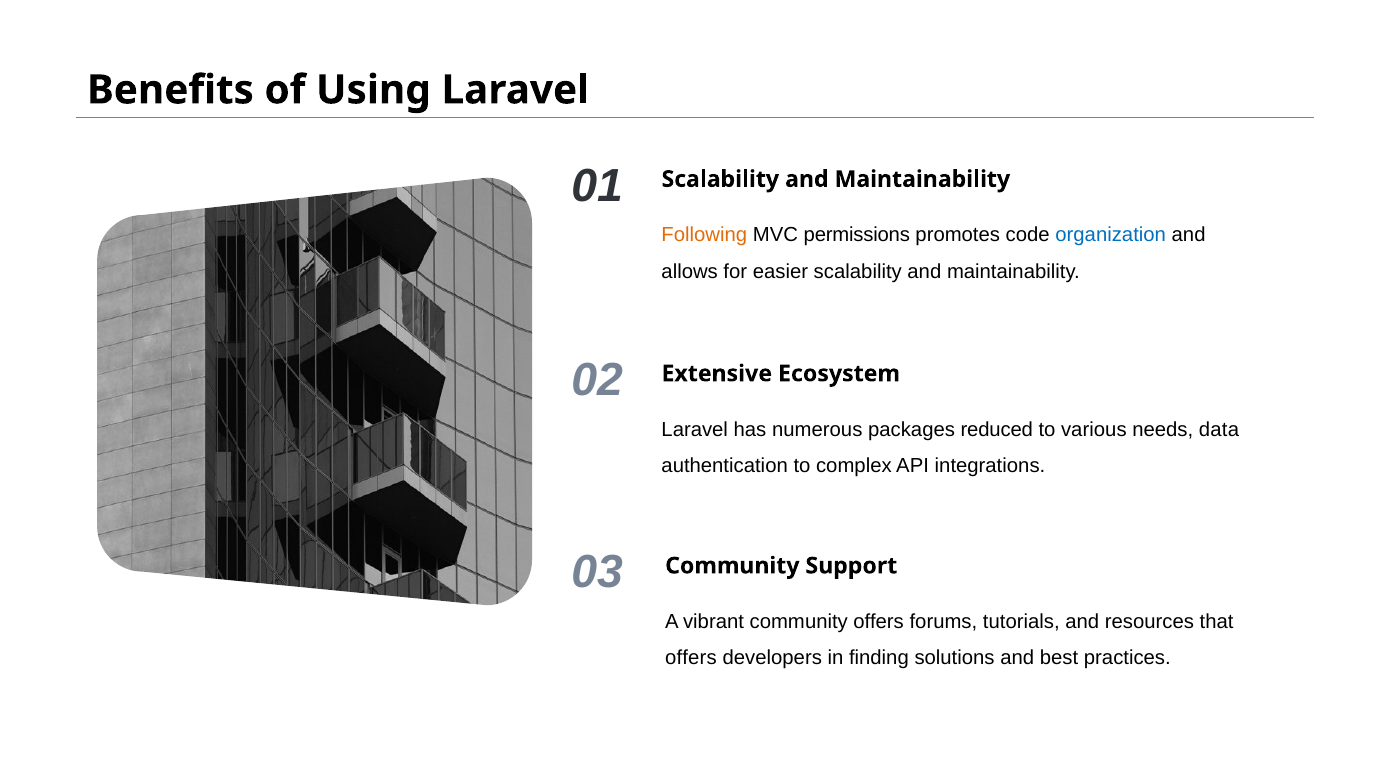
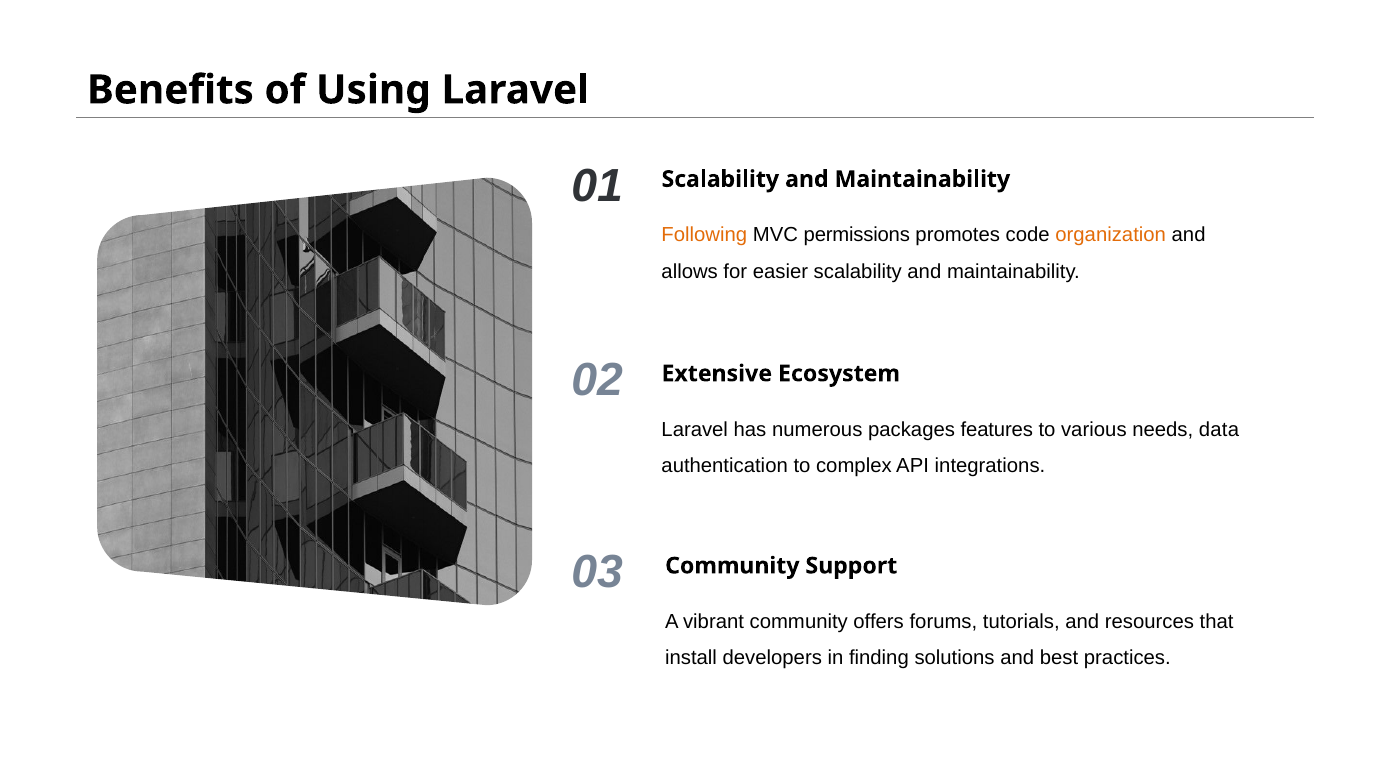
organization colour: blue -> orange
reduced: reduced -> features
offers at (691, 658): offers -> install
